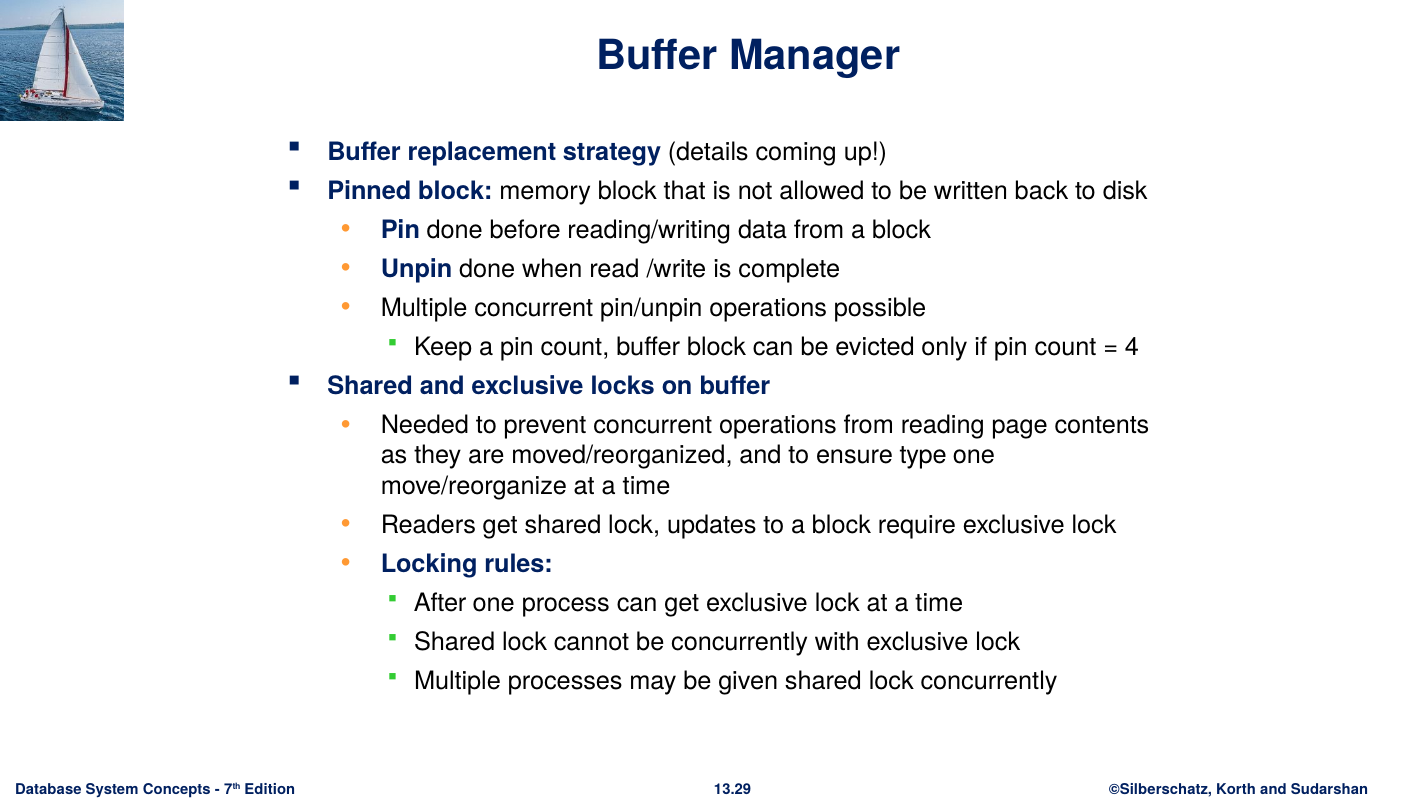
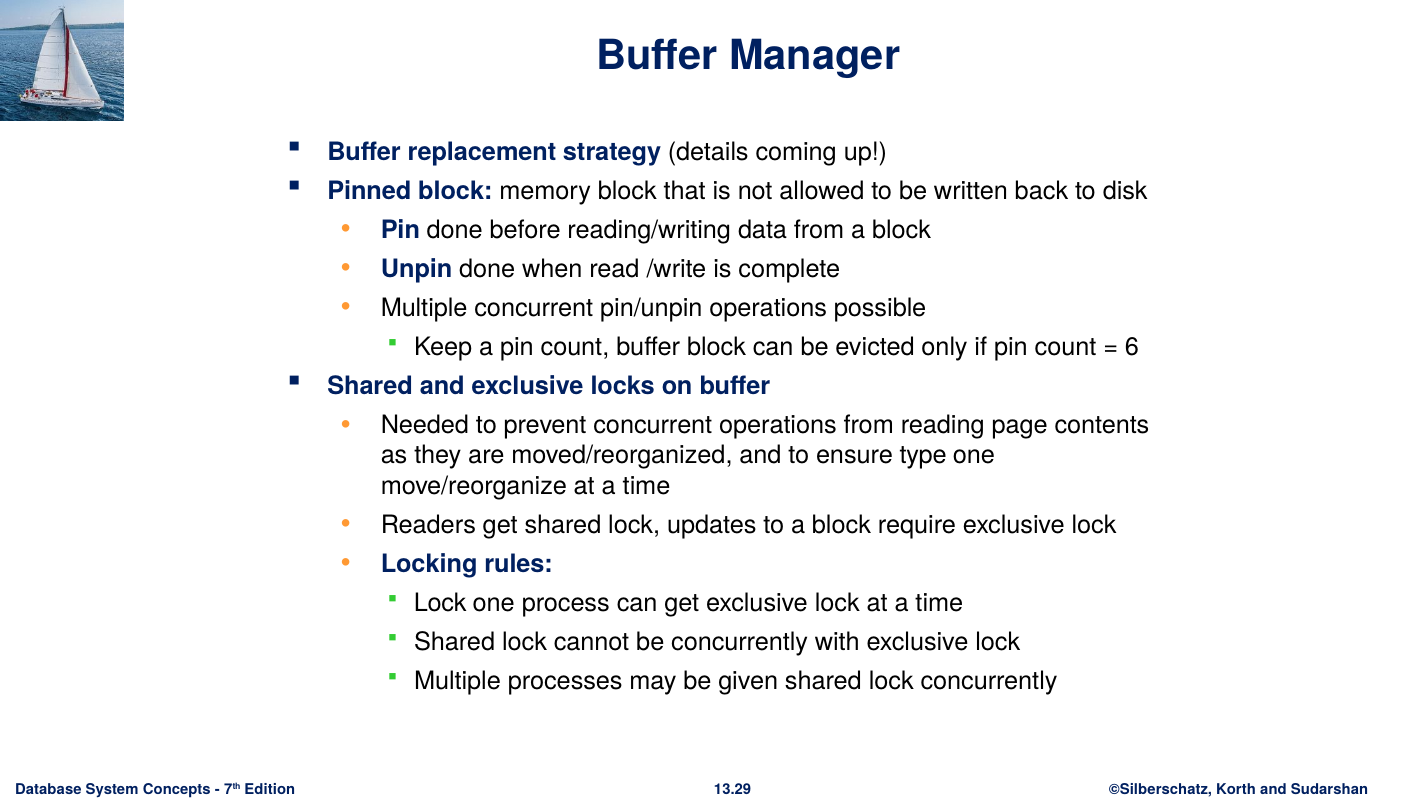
4: 4 -> 6
After at (440, 603): After -> Lock
